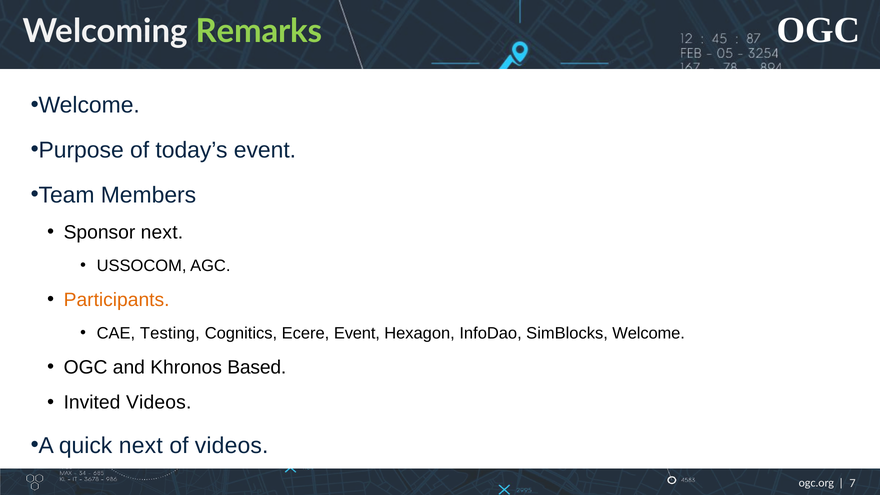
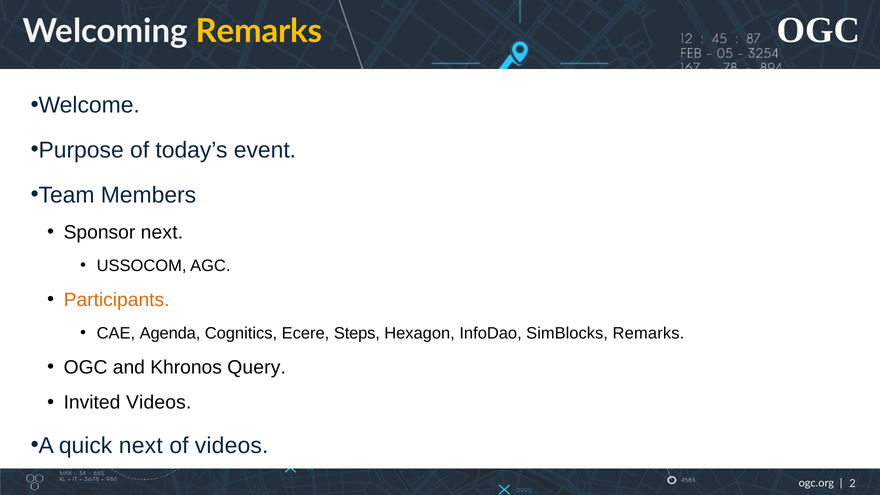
Remarks at (259, 31) colour: light green -> yellow
Testing: Testing -> Agenda
Ecere Event: Event -> Steps
SimBlocks Welcome: Welcome -> Remarks
Based: Based -> Query
7: 7 -> 2
